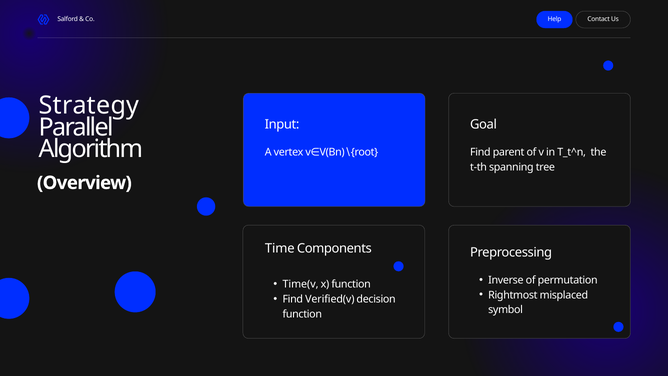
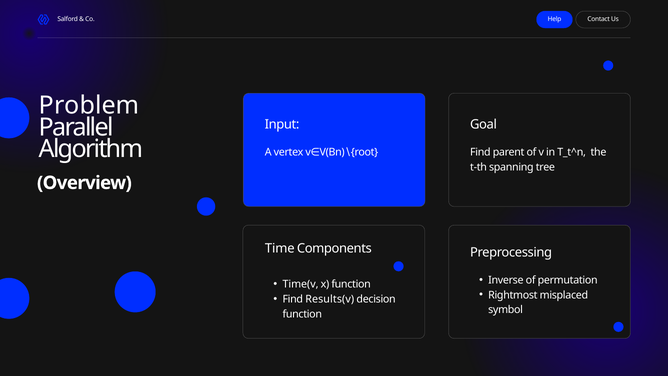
Strategy: Strategy -> Problem
Verified(v: Verified(v -> Results(v
